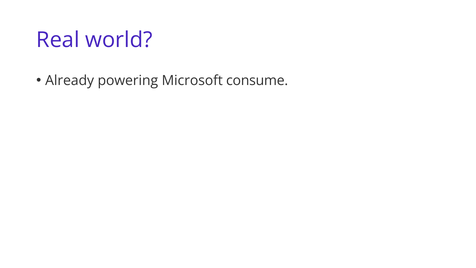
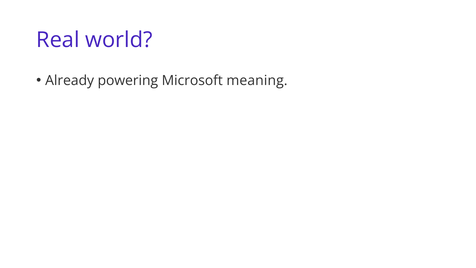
consume: consume -> meaning
